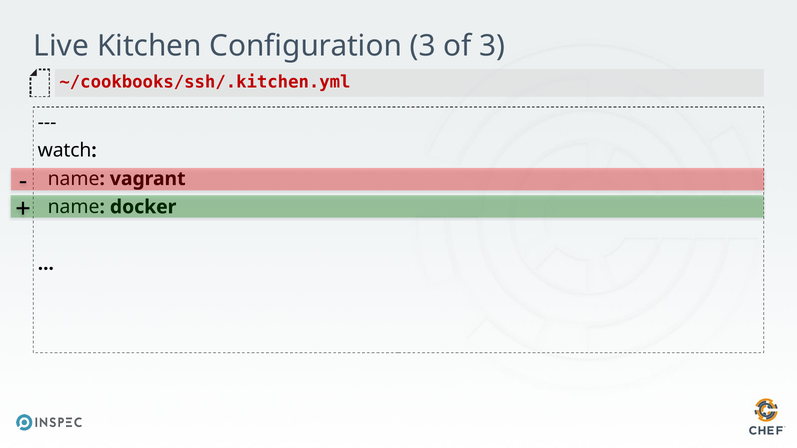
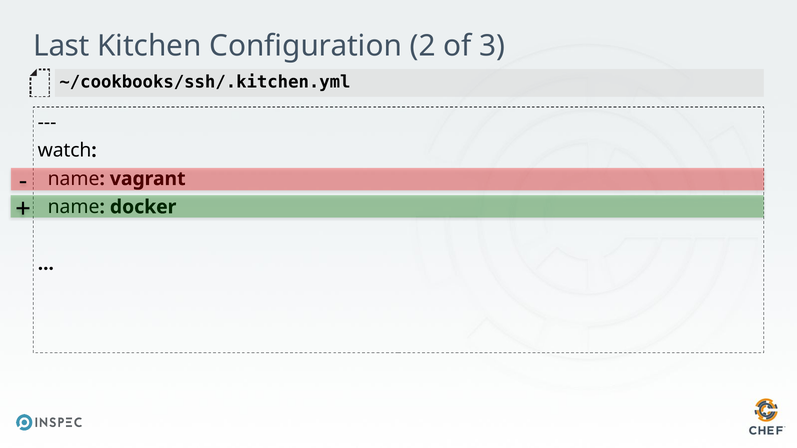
Live: Live -> Last
Configuration 3: 3 -> 2
~/cookbooks/ssh/.kitchen.yml colour: red -> black
